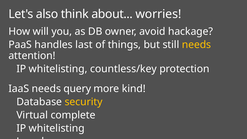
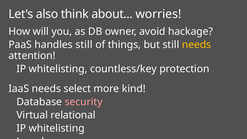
handles last: last -> still
query: query -> select
security colour: yellow -> pink
complete: complete -> relational
